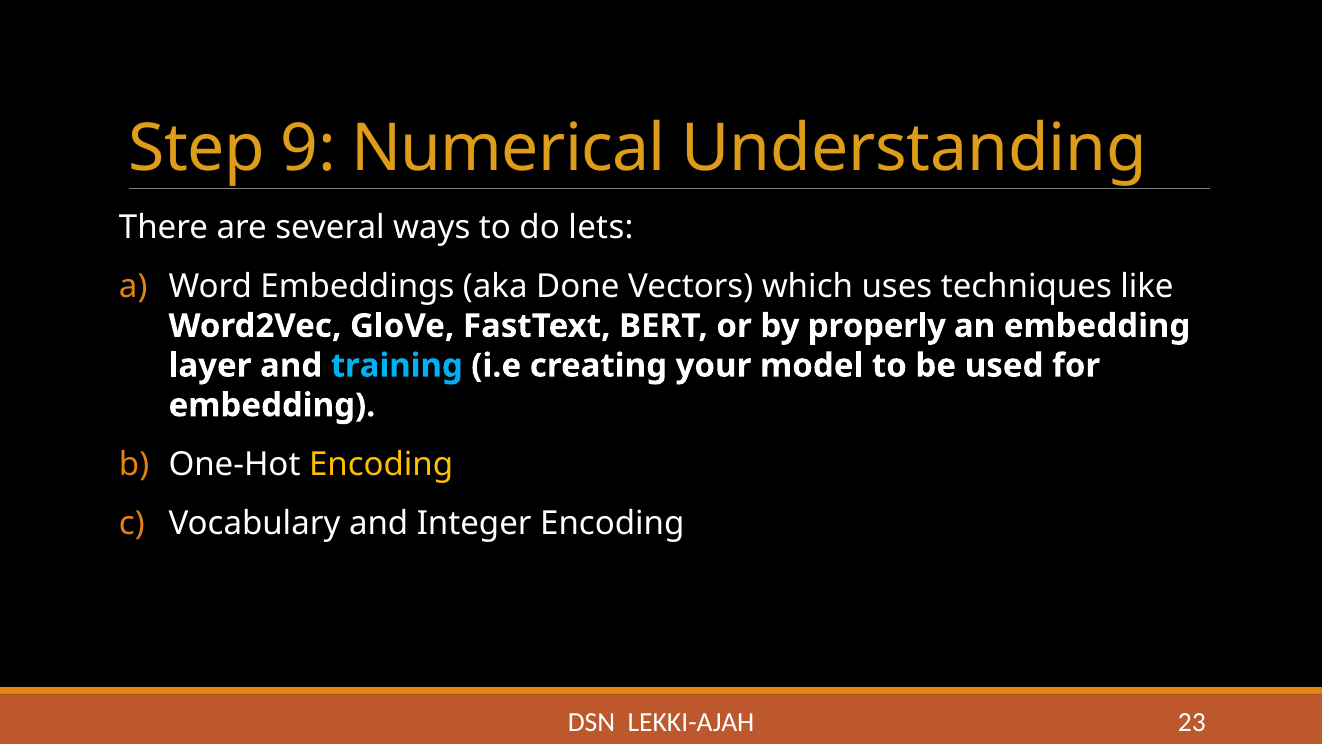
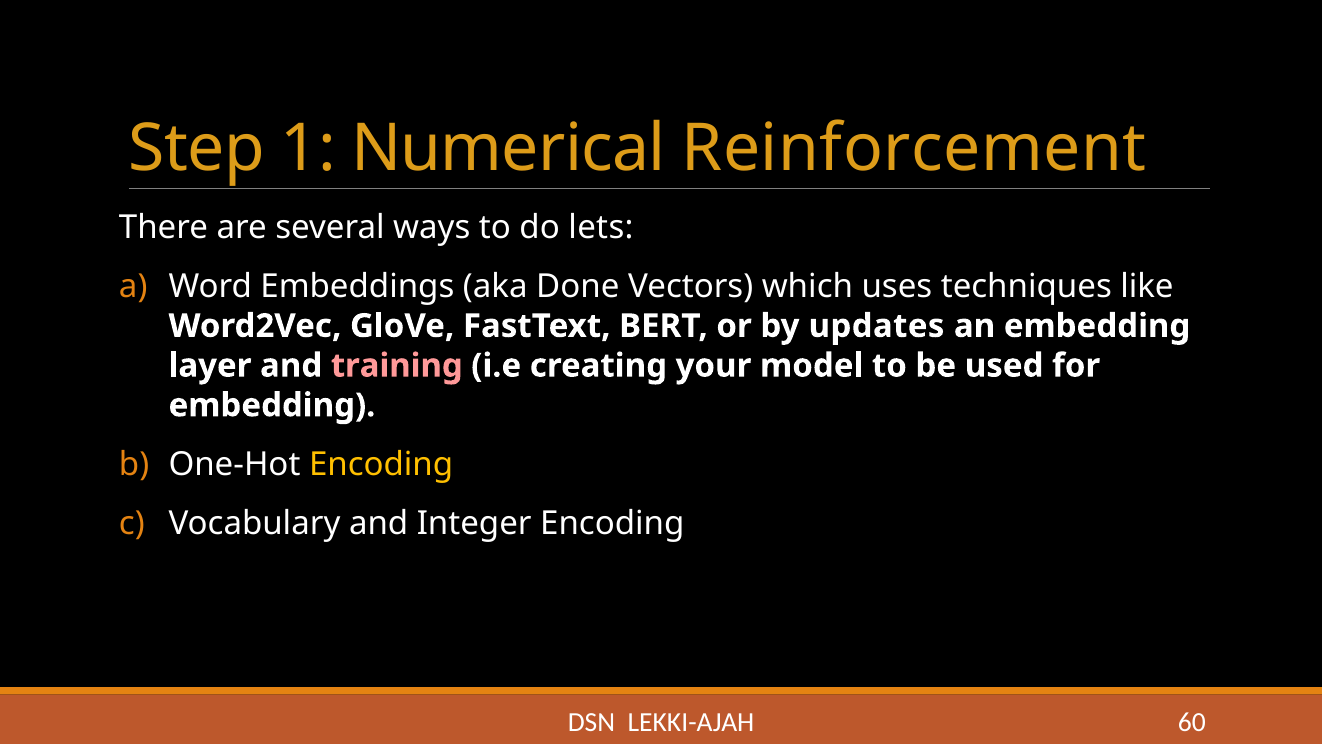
9: 9 -> 1
Understanding: Understanding -> Reinforcement
properly: properly -> updates
training colour: light blue -> pink
23: 23 -> 60
